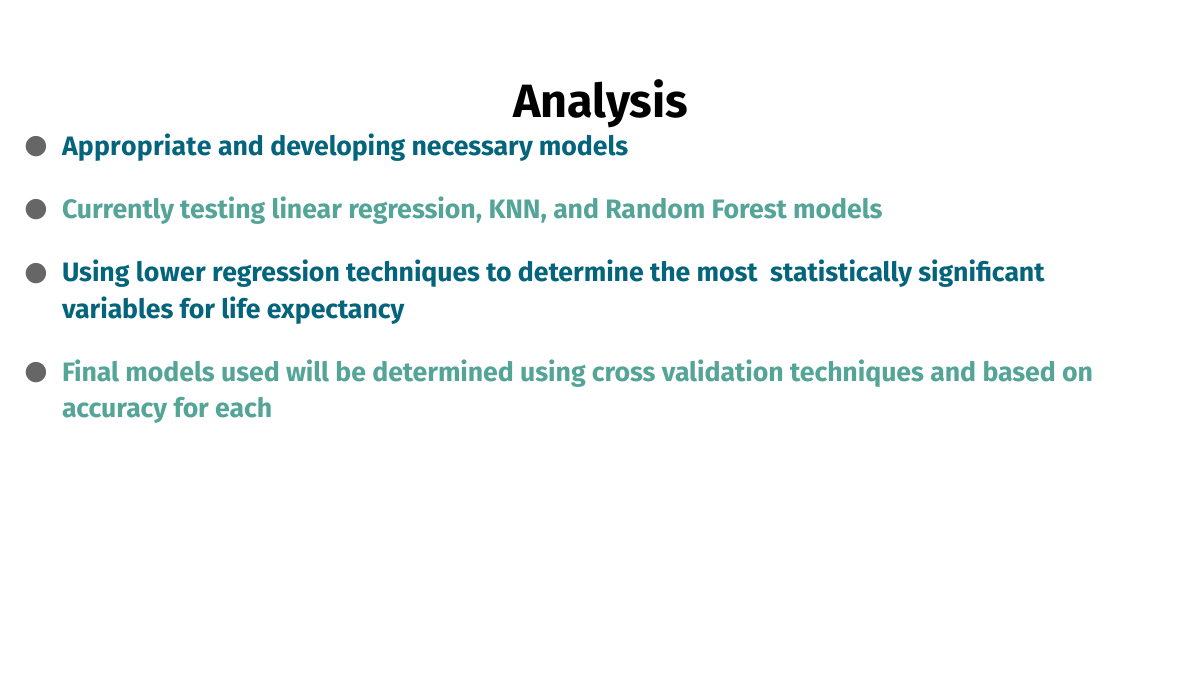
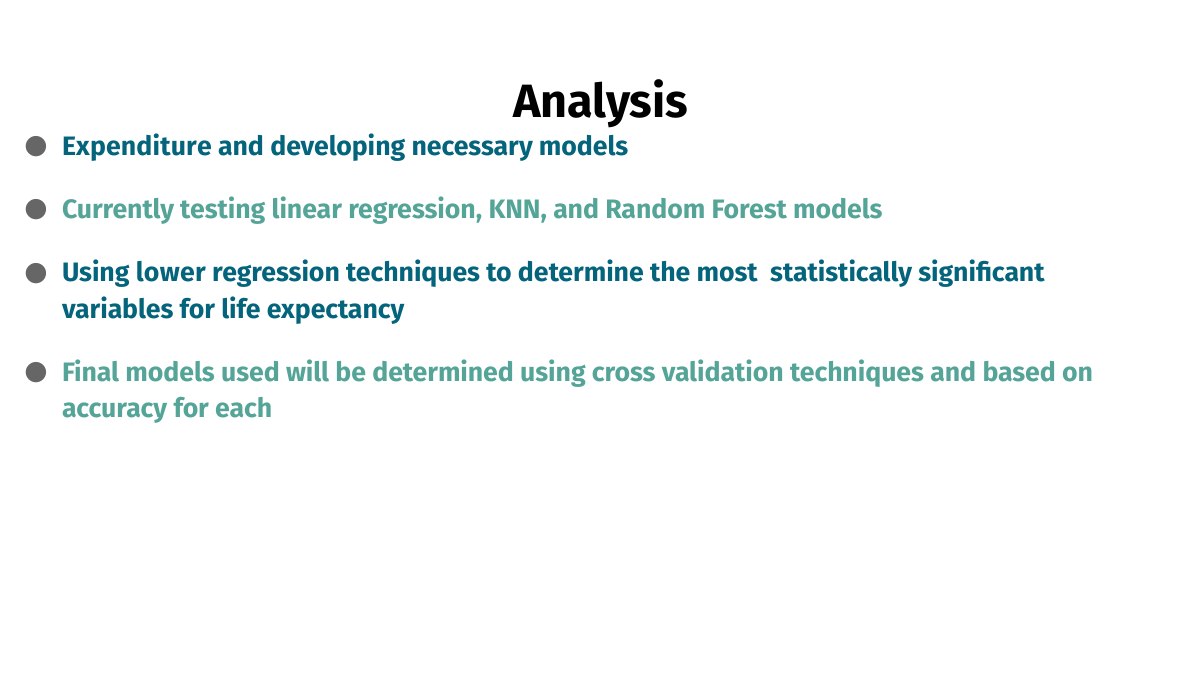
Appropriate: Appropriate -> Expenditure
